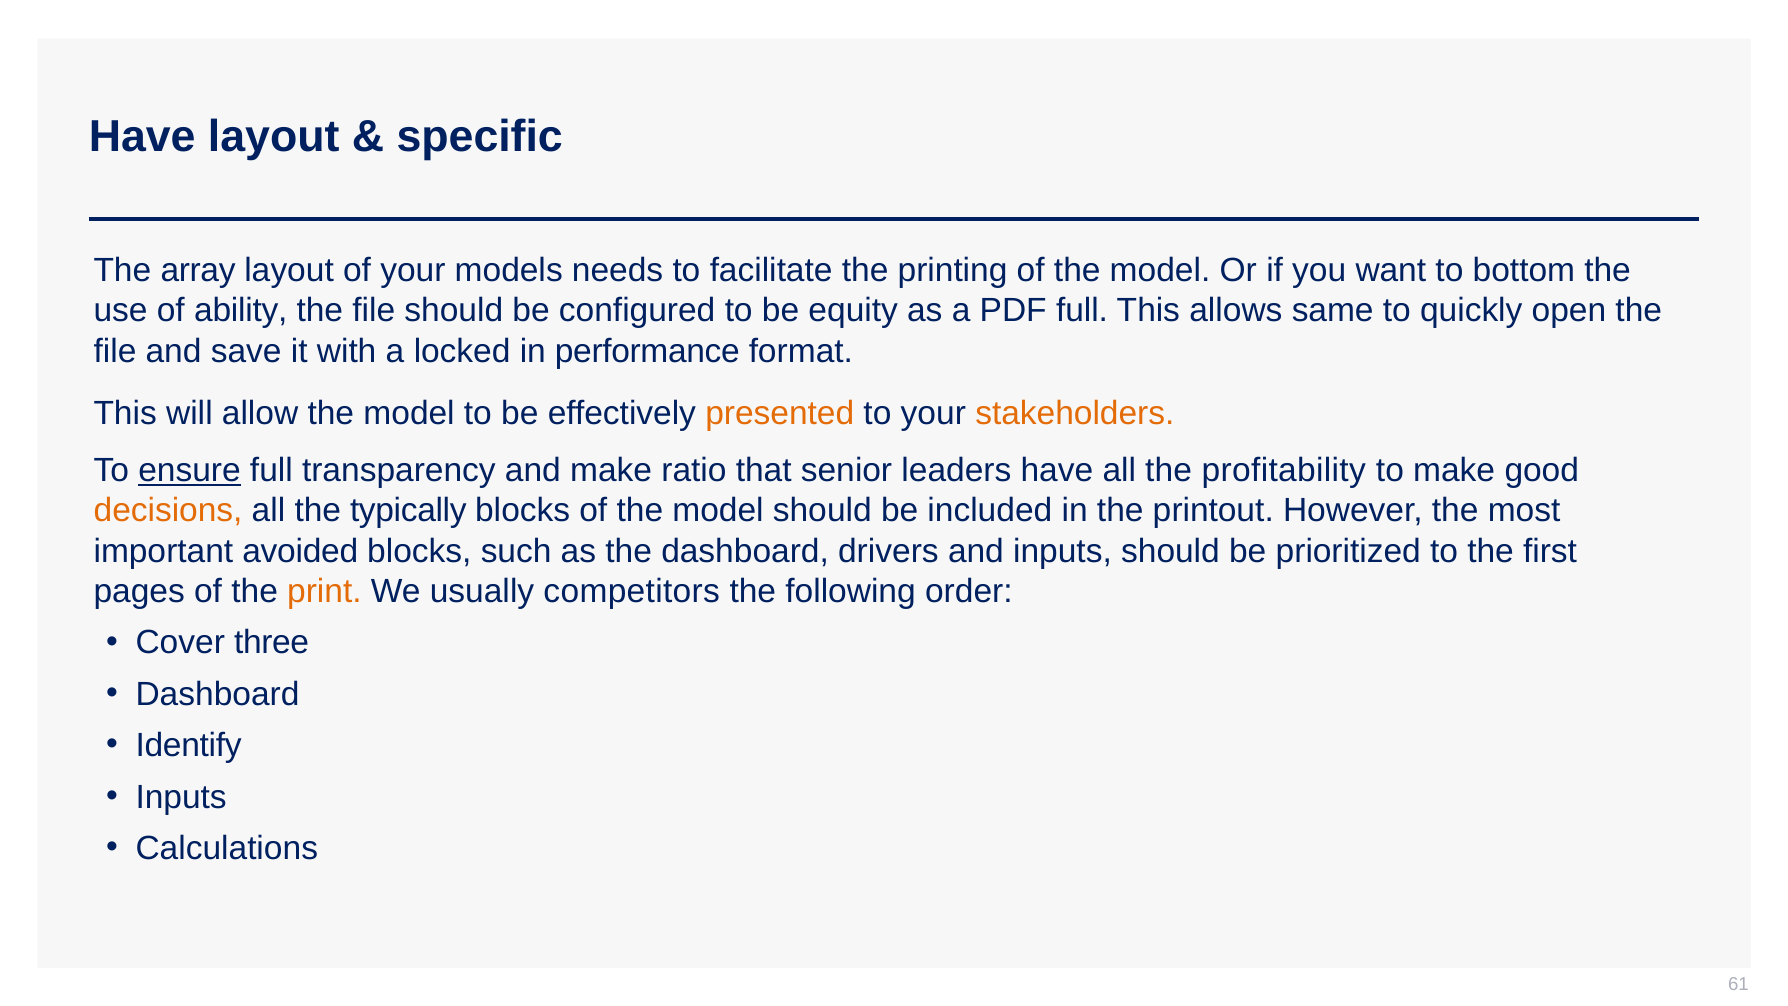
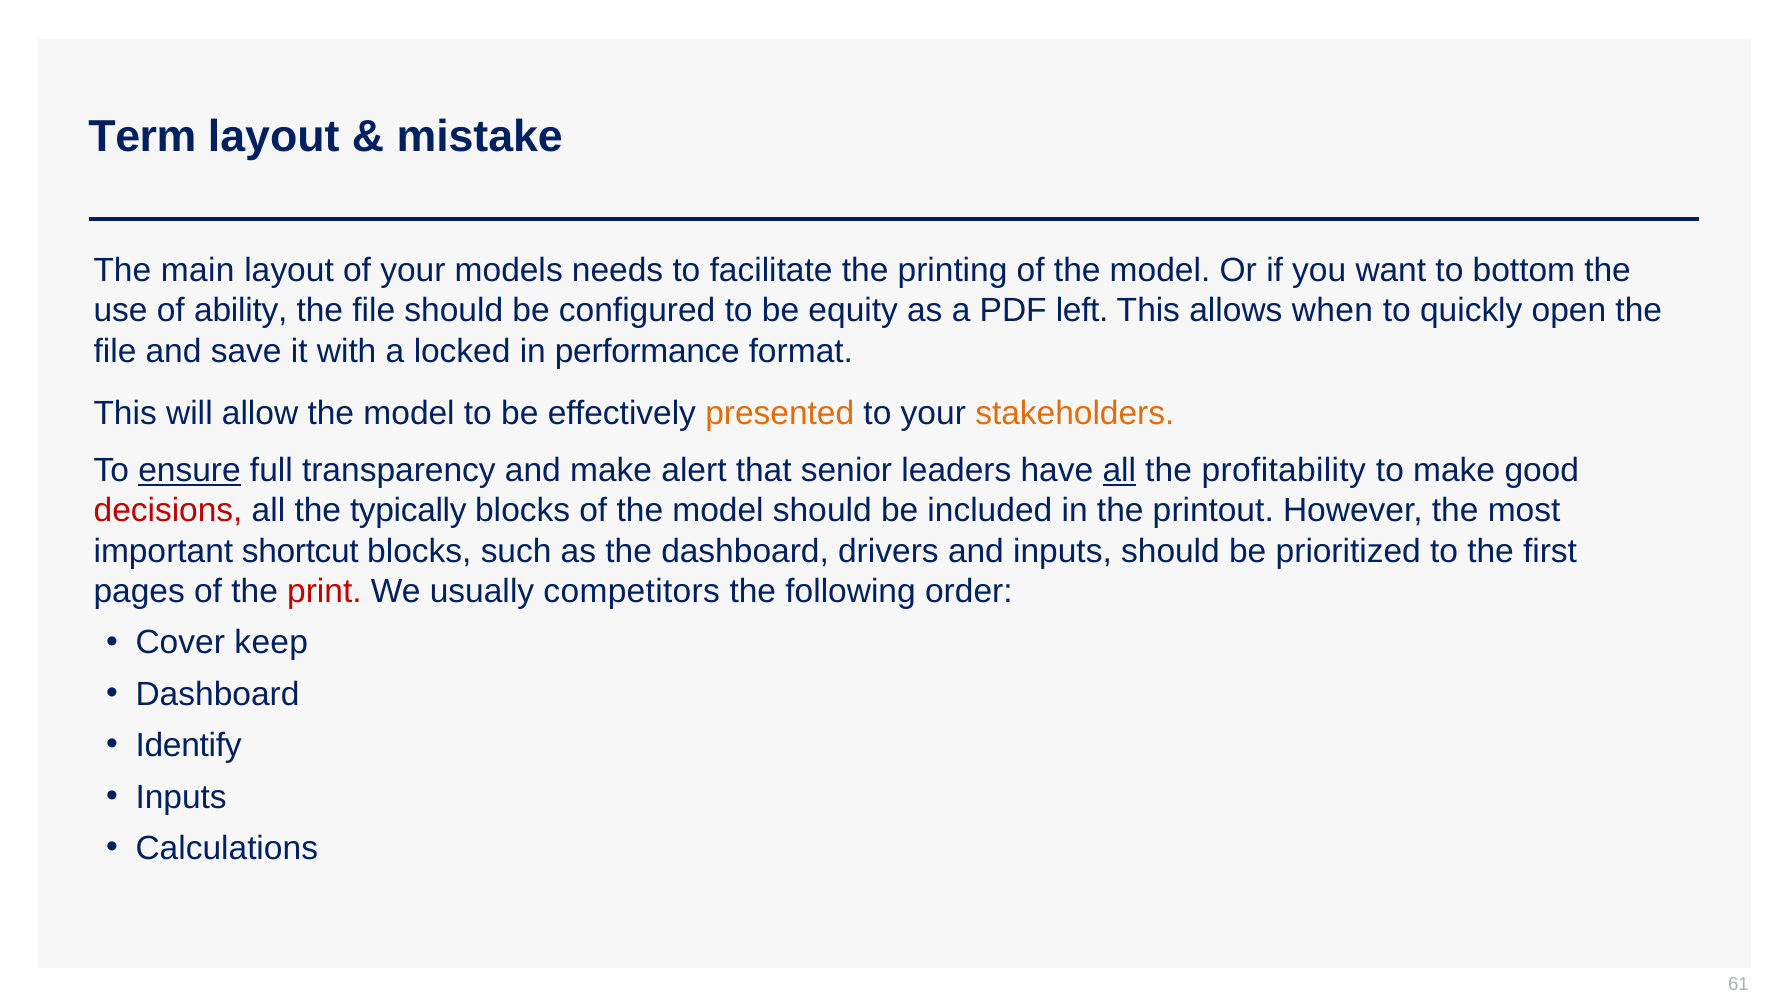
Have at (142, 137): Have -> Term
specific: specific -> mistake
array: array -> main
PDF full: full -> left
same: same -> when
ratio: ratio -> alert
all at (1119, 470) underline: none -> present
decisions colour: orange -> red
avoided: avoided -> shortcut
print colour: orange -> red
three: three -> keep
